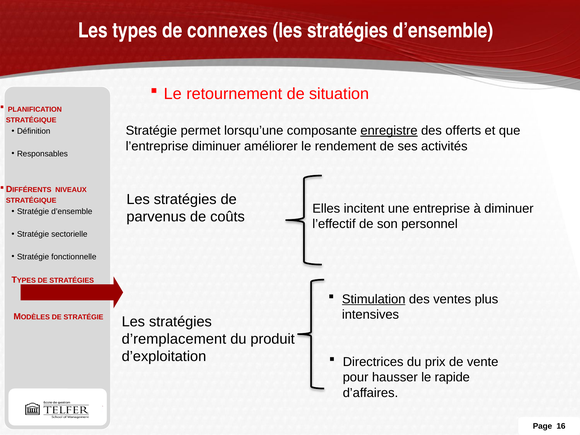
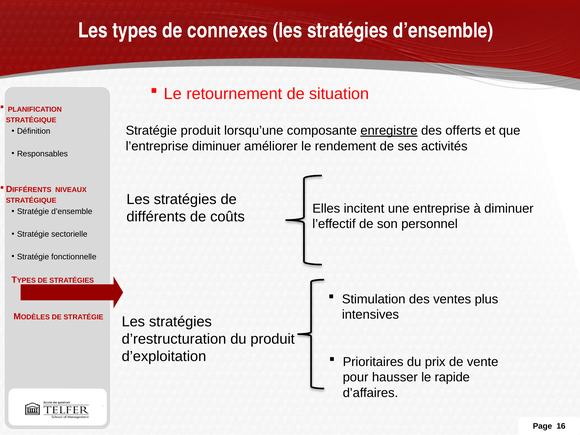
Stratégie permet: permet -> produit
parvenus: parvenus -> différents
Stimulation underline: present -> none
d’remplacement: d’remplacement -> d’restructuration
Directrices: Directrices -> Prioritaires
